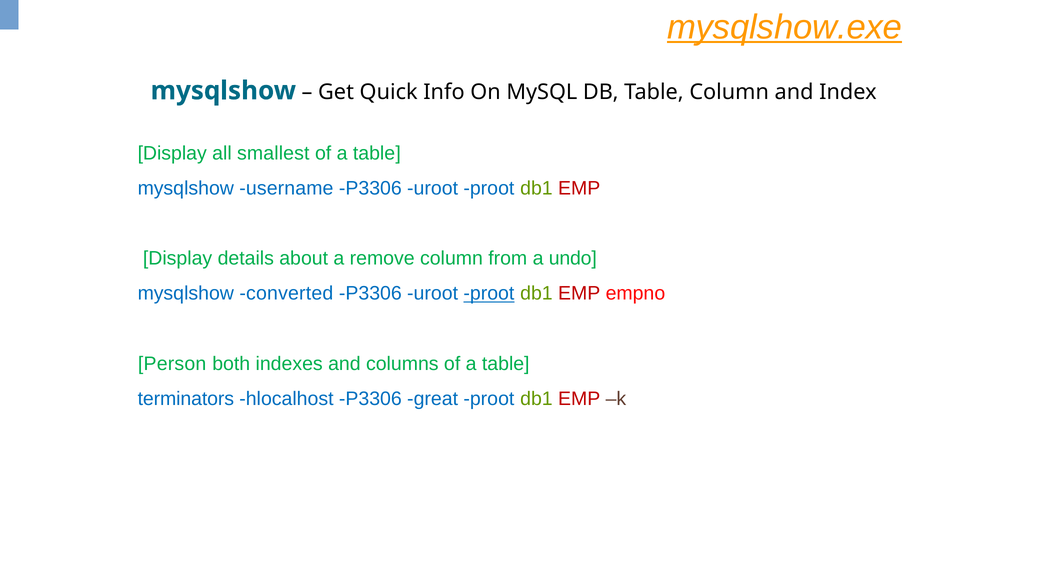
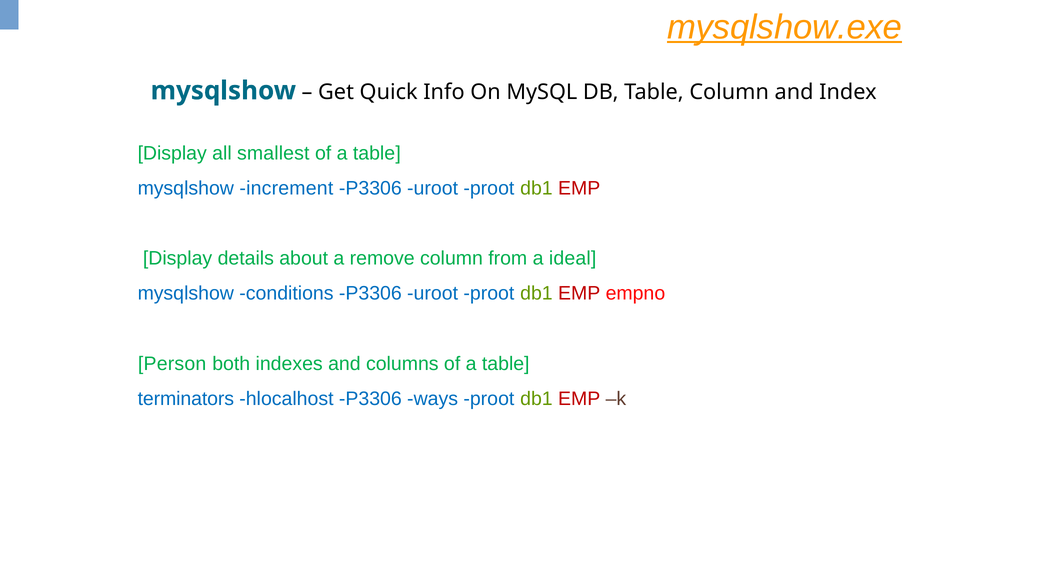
username: username -> increment
undo: undo -> ideal
converted: converted -> conditions
proot at (489, 294) underline: present -> none
great: great -> ways
